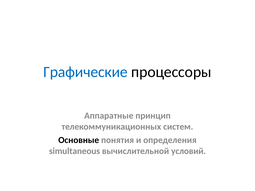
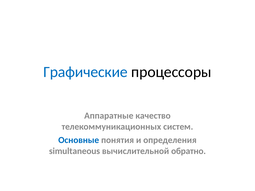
принцип: принцип -> качество
Основные colour: black -> blue
условий: условий -> обратно
